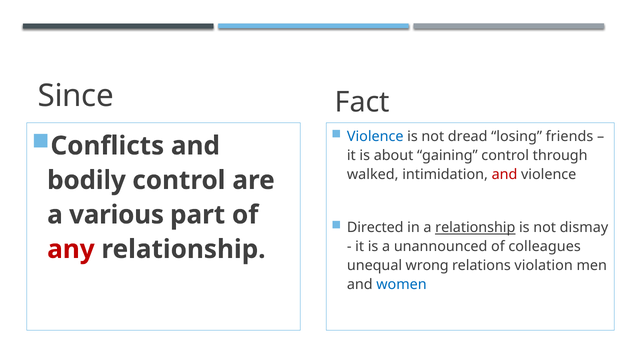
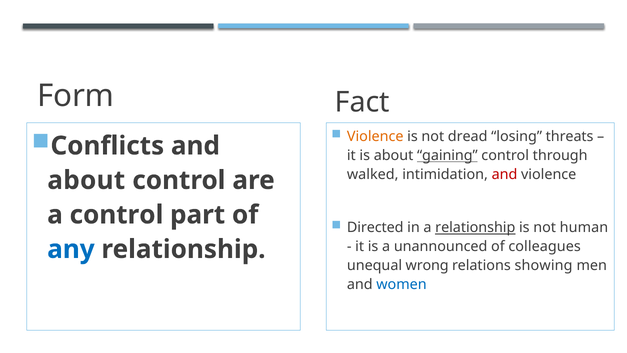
Since: Since -> Form
Violence at (375, 136) colour: blue -> orange
friends: friends -> threats
gaining underline: none -> present
bodily at (86, 180): bodily -> about
a various: various -> control
dismay: dismay -> human
any colour: red -> blue
violation: violation -> showing
